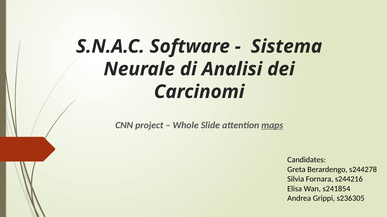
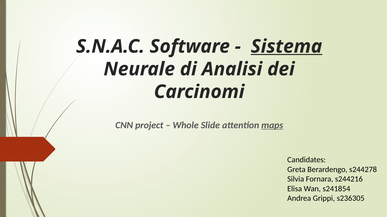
Sistema underline: none -> present
